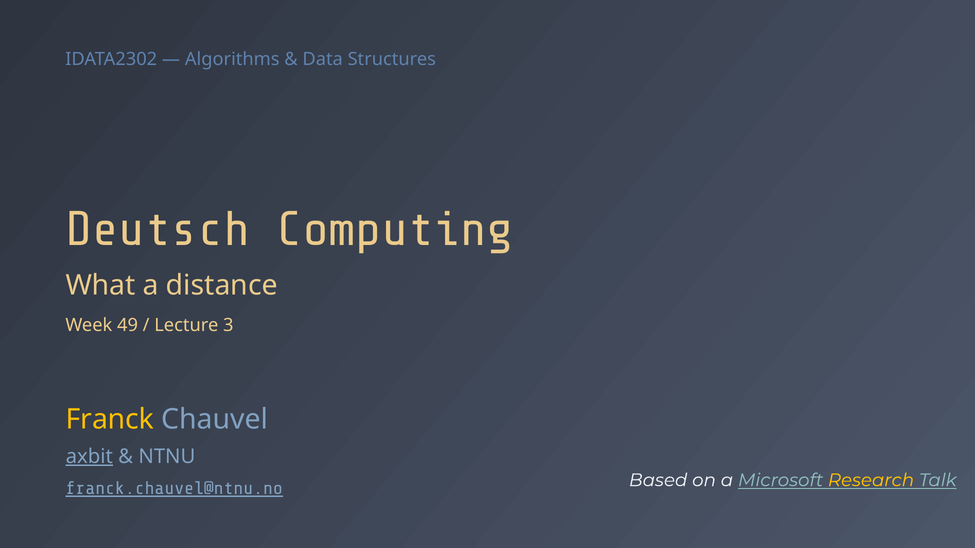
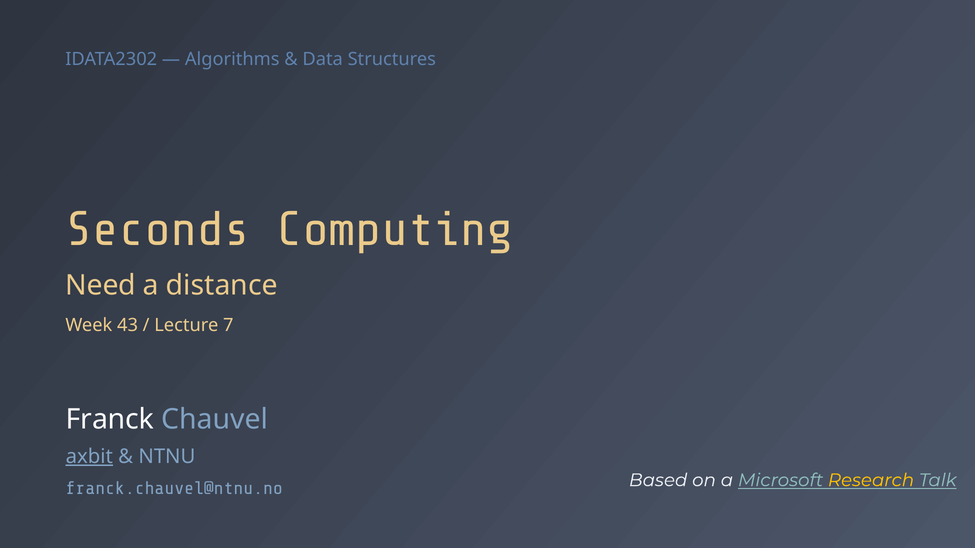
Deutsch: Deutsch -> Seconds
What: What -> Need
49: 49 -> 43
3: 3 -> 7
Franck colour: yellow -> white
franck.chauvel@ntnu.no underline: present -> none
